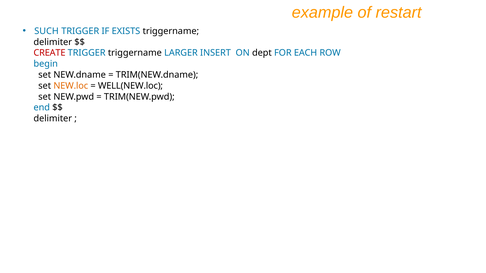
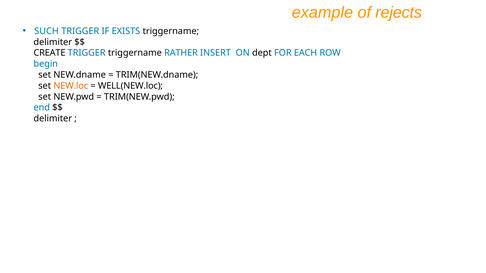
restart: restart -> rejects
CREATE colour: red -> black
LARGER: LARGER -> RATHER
